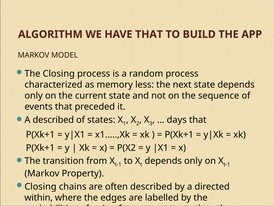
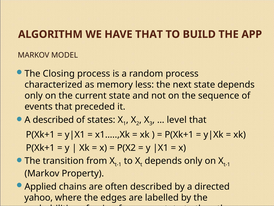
days: days -> level
Closing at (41, 186): Closing -> Applied
within: within -> yahoo
